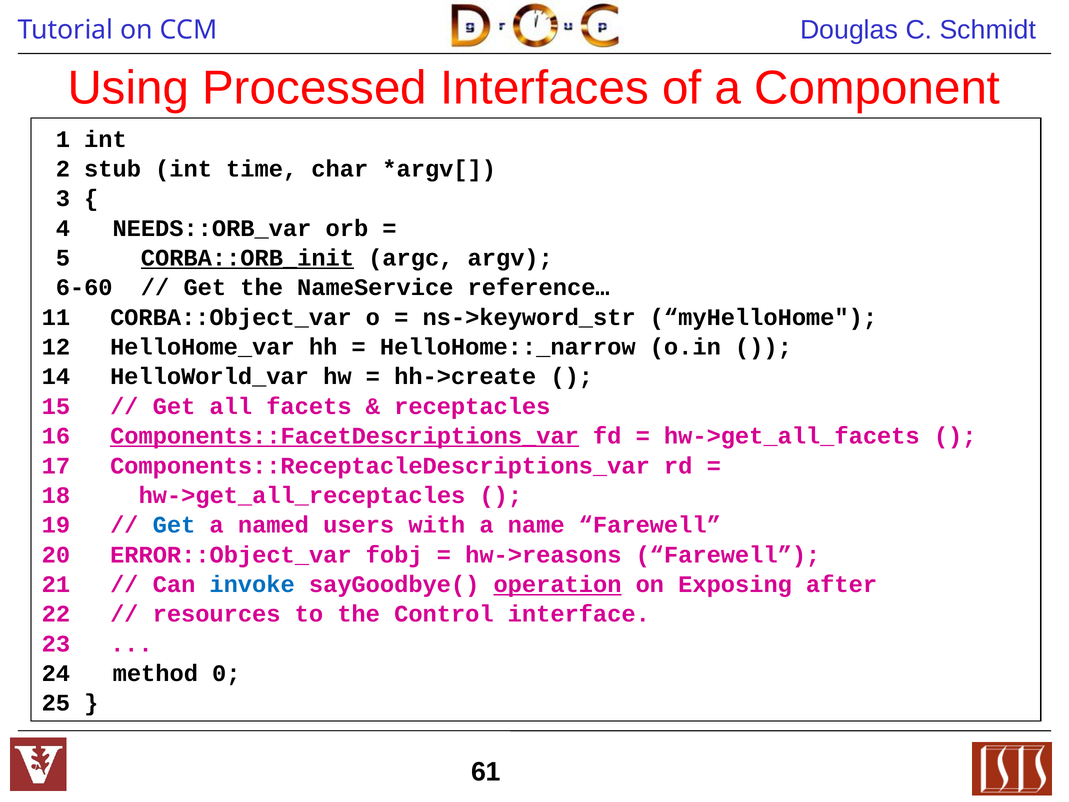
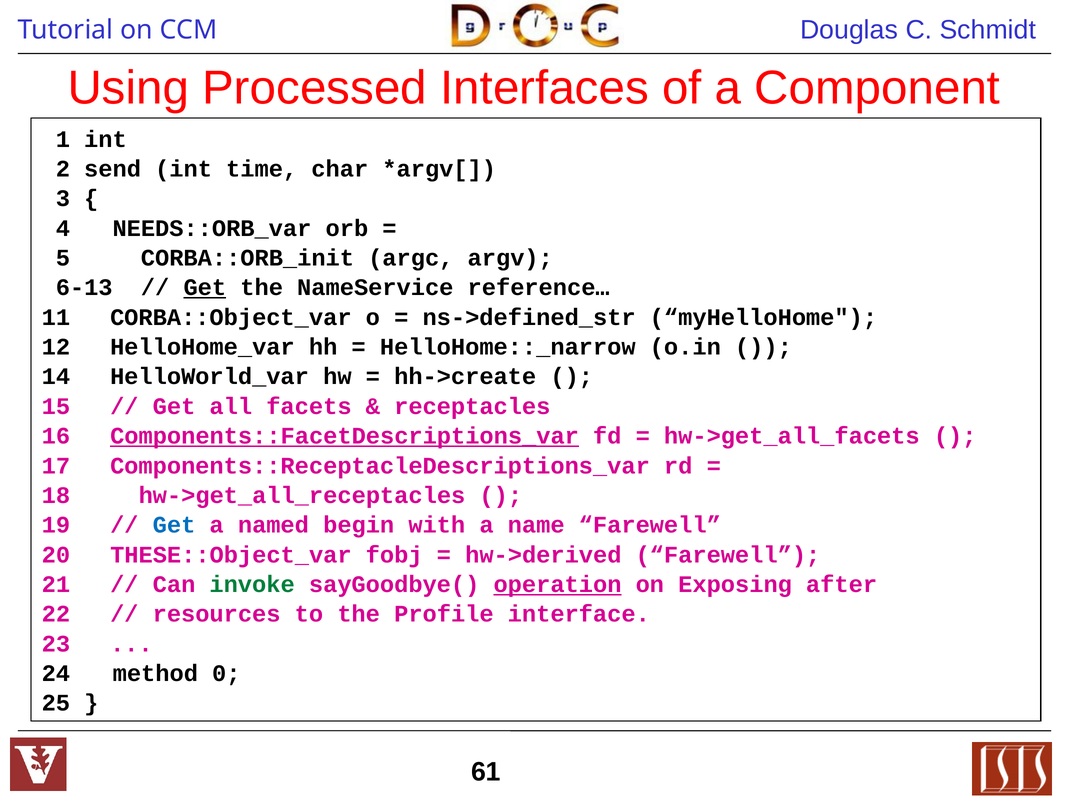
stub: stub -> send
CORBA::ORB_init underline: present -> none
6-60: 6-60 -> 6-13
Get at (205, 288) underline: none -> present
ns->keyword_str: ns->keyword_str -> ns->defined_str
users: users -> begin
ERROR::Object_var: ERROR::Object_var -> THESE::Object_var
hw->reasons: hw->reasons -> hw->derived
invoke colour: blue -> green
Control: Control -> Profile
